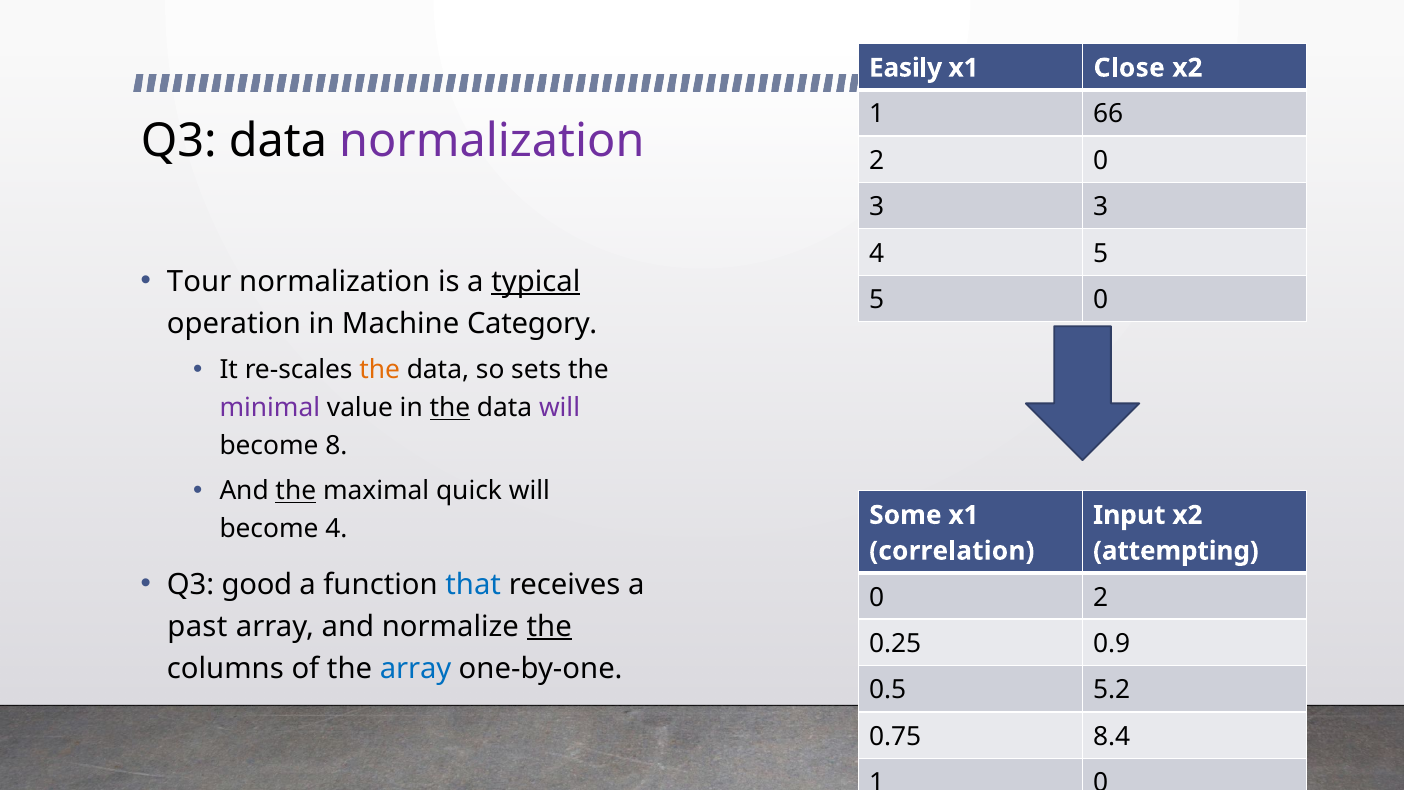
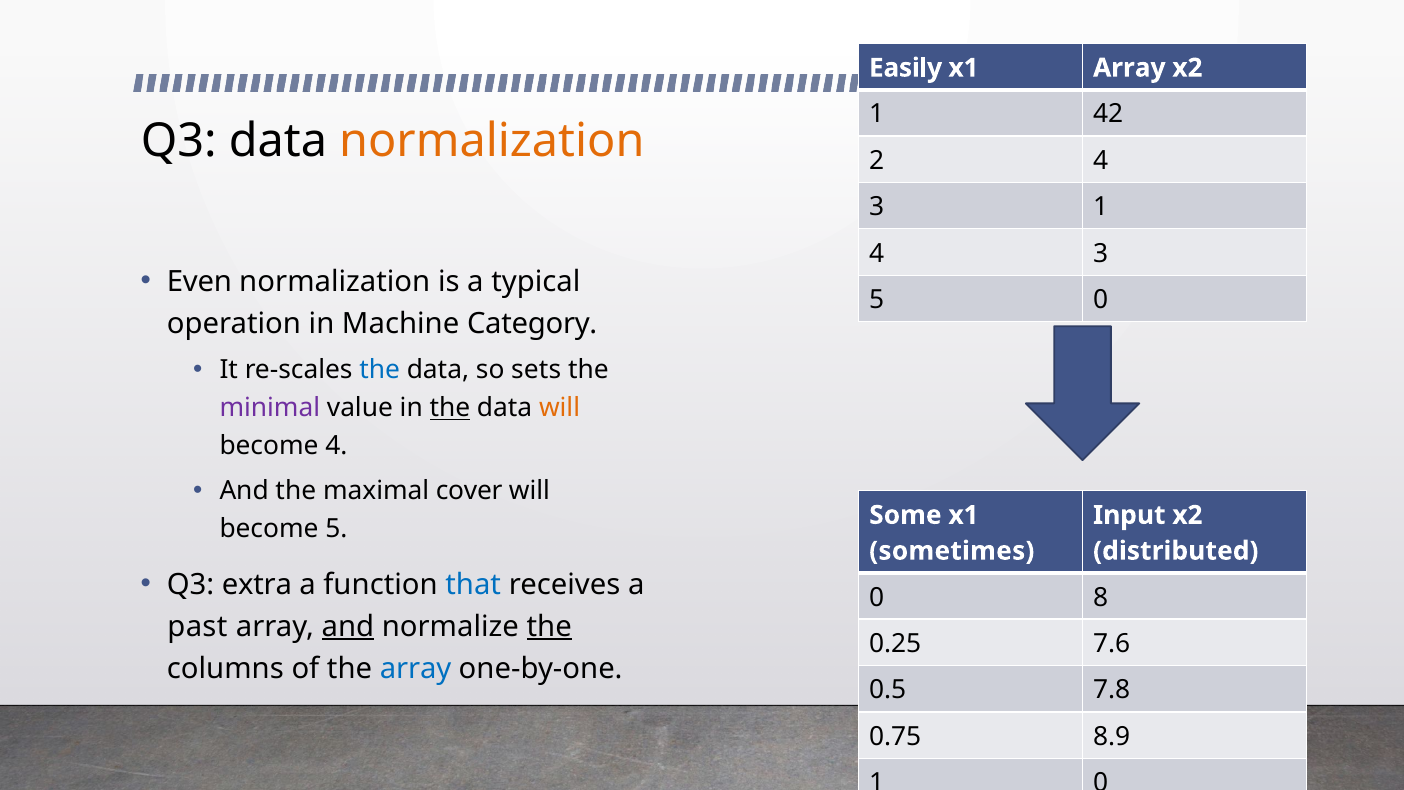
x1 Close: Close -> Array
66: 66 -> 42
normalization at (492, 141) colour: purple -> orange
2 0: 0 -> 4
3 3: 3 -> 1
5 at (1101, 253): 5 -> 3
Tour: Tour -> Even
typical underline: present -> none
the at (380, 370) colour: orange -> blue
will at (560, 408) colour: purple -> orange
become 8: 8 -> 4
the at (296, 491) underline: present -> none
quick: quick -> cover
become 4: 4 -> 5
correlation: correlation -> sometimes
attempting: attempting -> distributed
good: good -> extra
0 2: 2 -> 8
and at (348, 626) underline: none -> present
0.9: 0.9 -> 7.6
5.2: 5.2 -> 7.8
8.4: 8.4 -> 8.9
